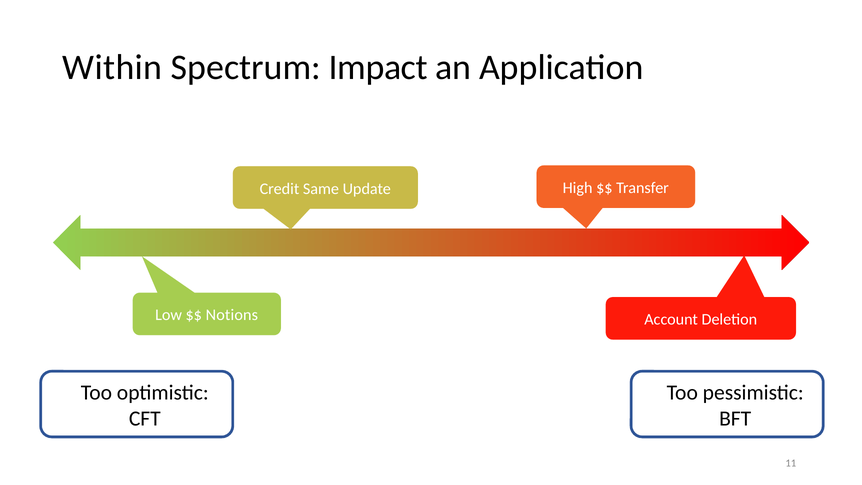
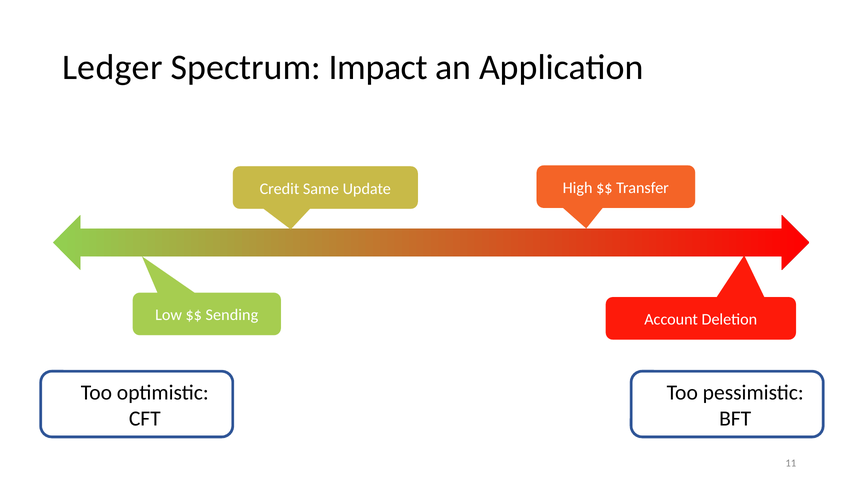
Within: Within -> Ledger
Notions: Notions -> Sending
